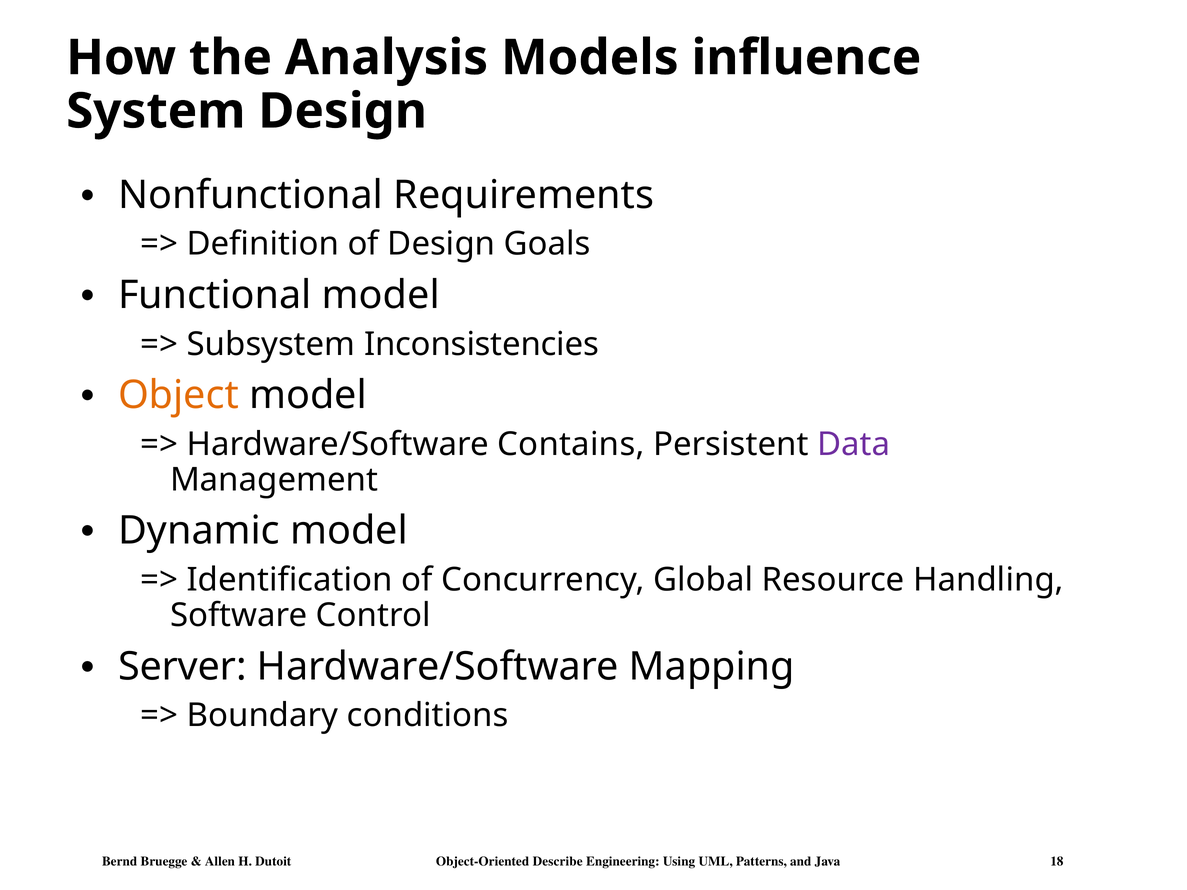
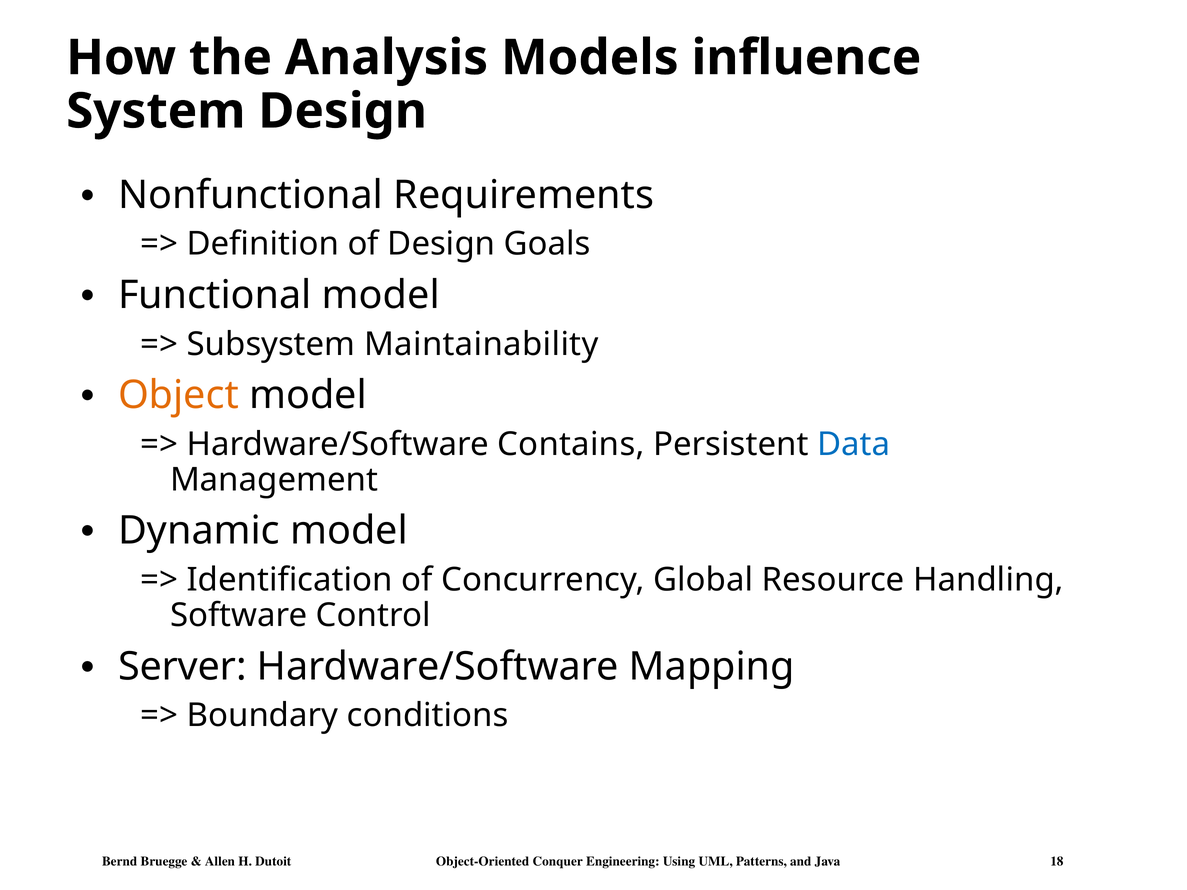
Inconsistencies: Inconsistencies -> Maintainability
Data colour: purple -> blue
Describe: Describe -> Conquer
